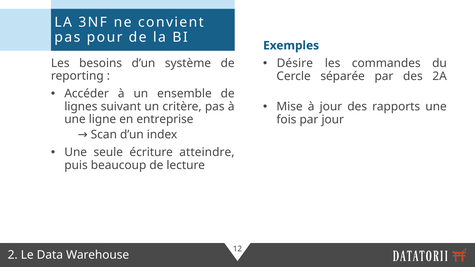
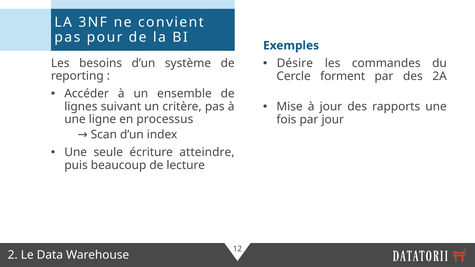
séparée: séparée -> forment
entreprise: entreprise -> processus
